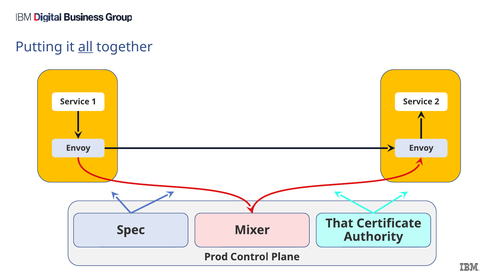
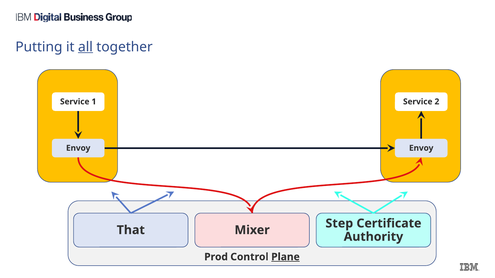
That: That -> Step
Spec: Spec -> That
Plane underline: none -> present
